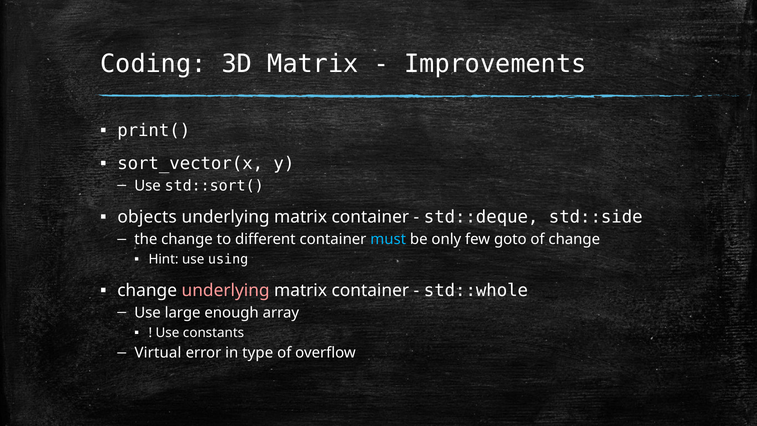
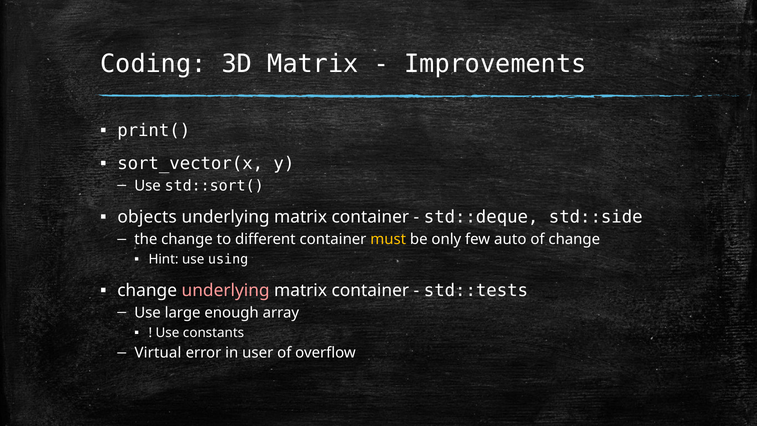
must colour: light blue -> yellow
goto: goto -> auto
std::whole: std::whole -> std::tests
type: type -> user
